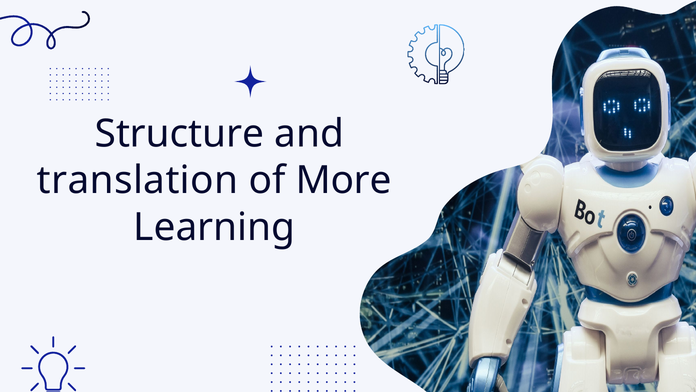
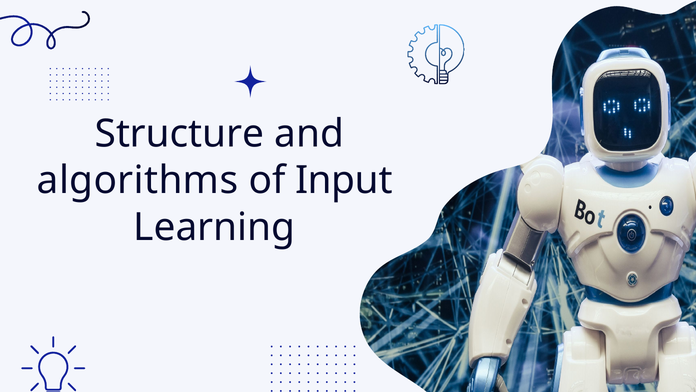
translation at (138, 180): translation -> algorithms
More: More -> Input
